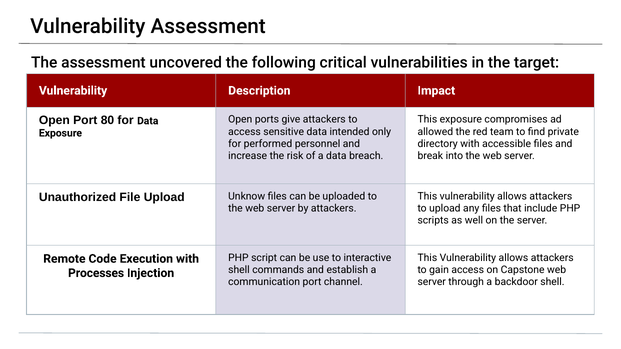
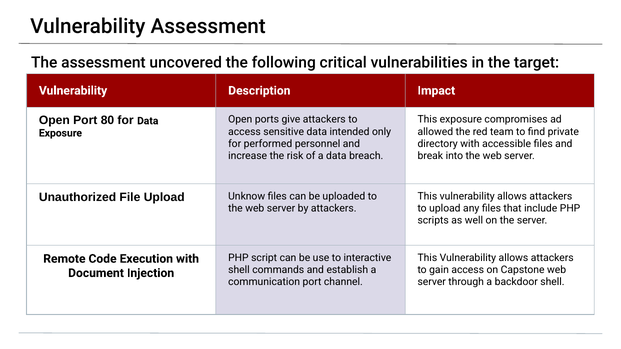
Processes: Processes -> Document
